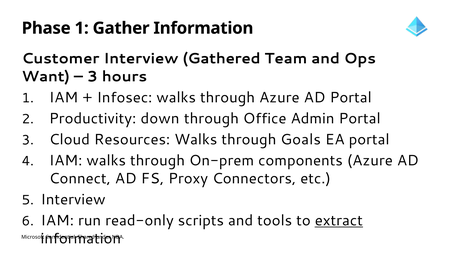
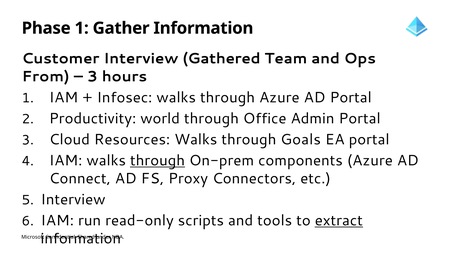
Want: Want -> From
down: down -> world
through at (158, 160) underline: none -> present
